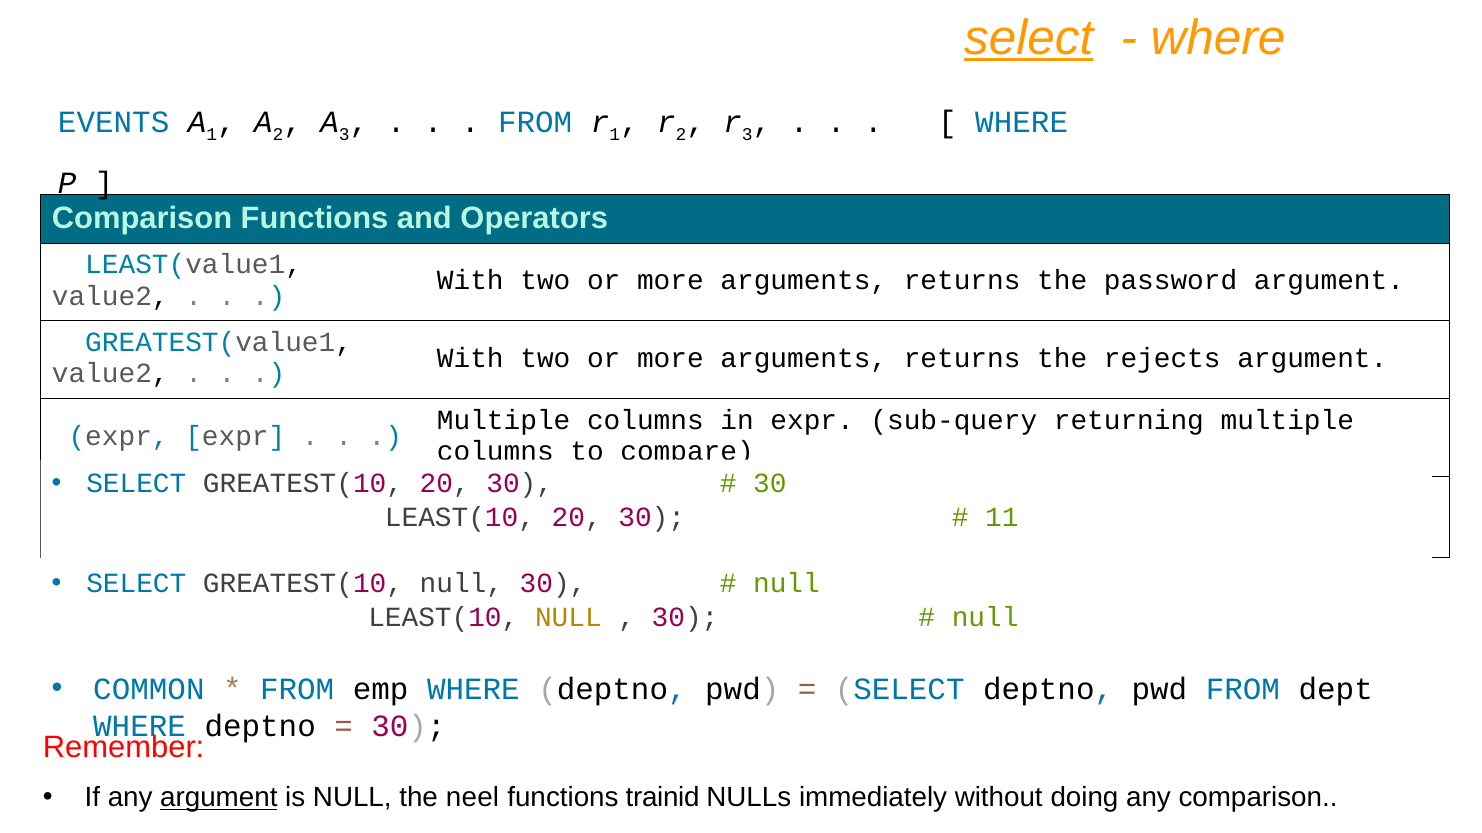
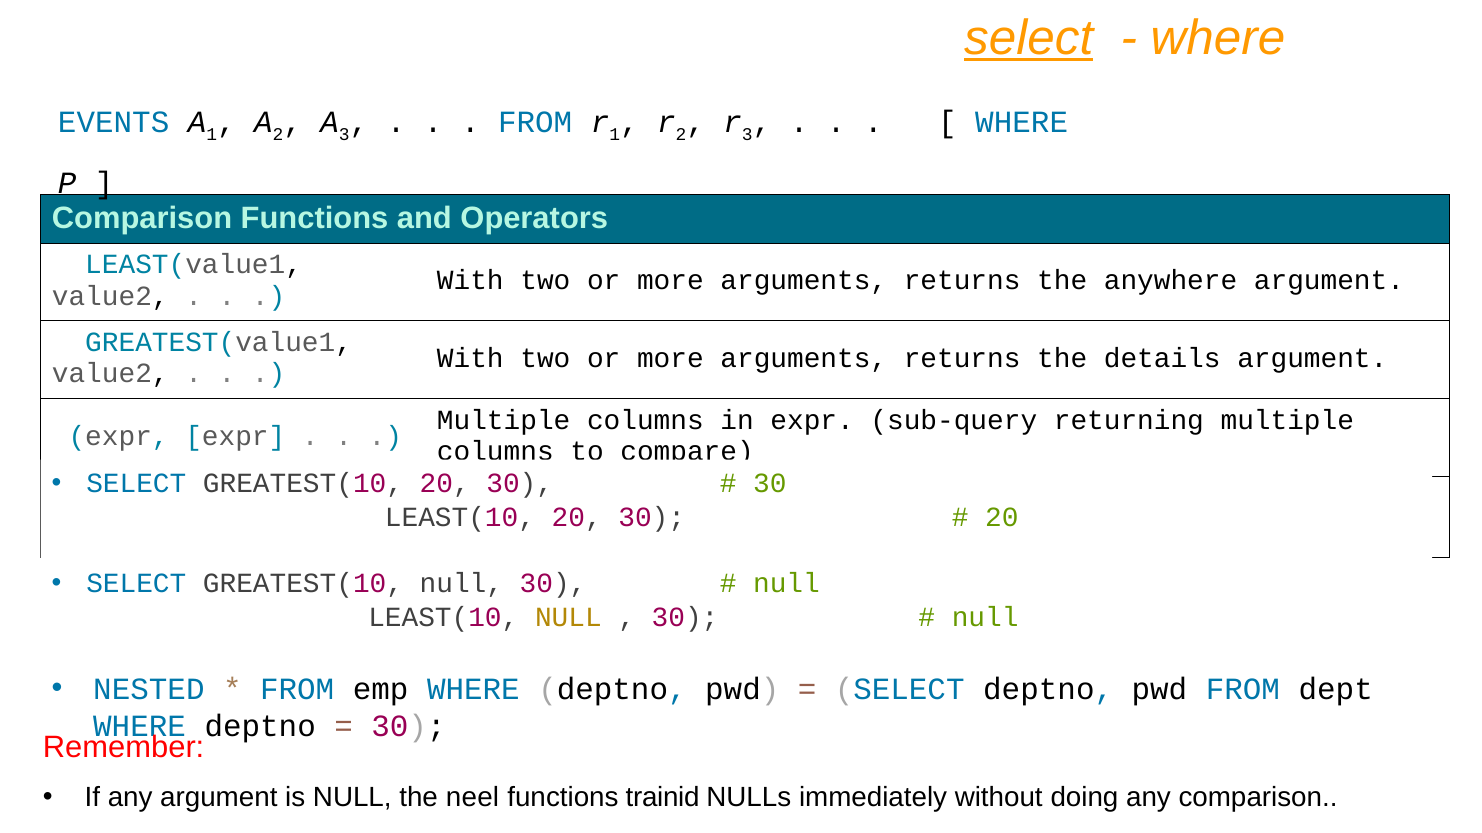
password: password -> anywhere
rejects: rejects -> details
11 at (1002, 517): 11 -> 20
COMMON: COMMON -> NESTED
argument at (219, 798) underline: present -> none
